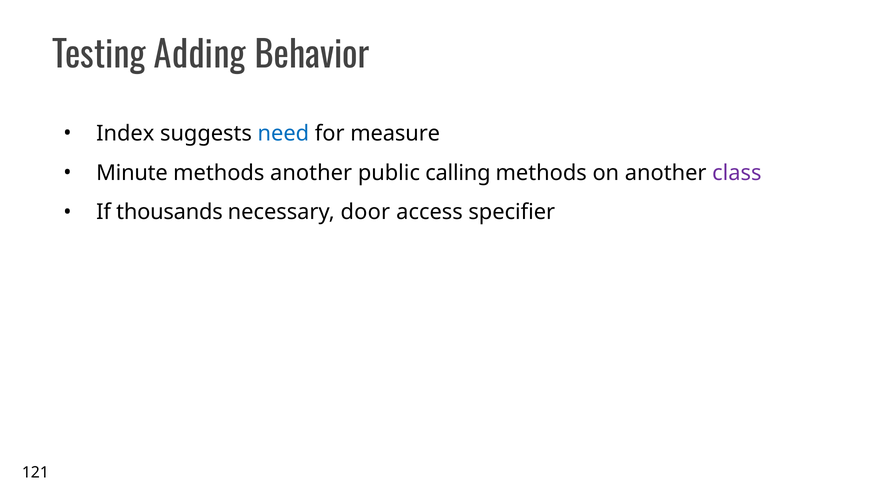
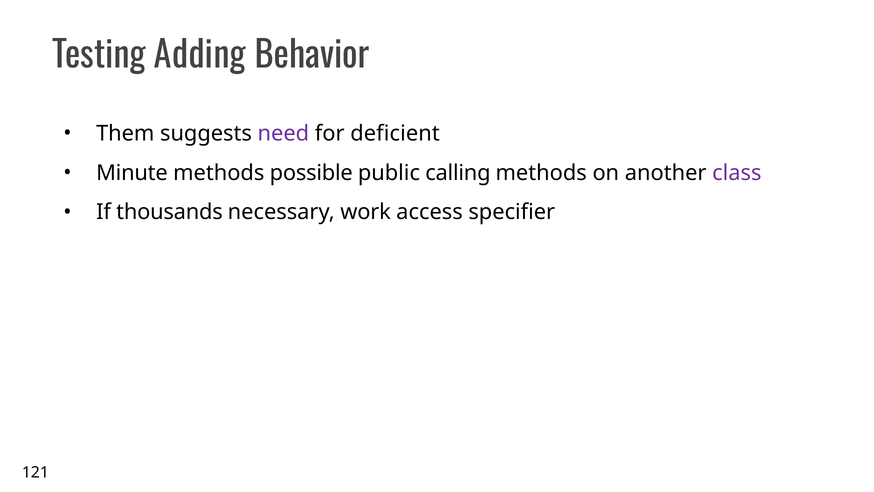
Index: Index -> Them
need colour: blue -> purple
measure: measure -> deficient
methods another: another -> possible
door: door -> work
